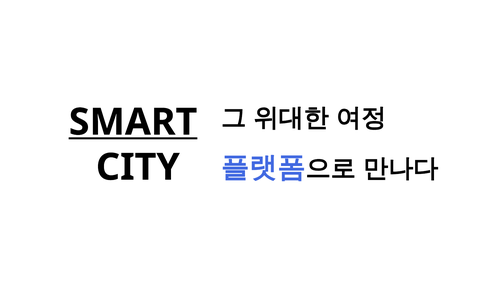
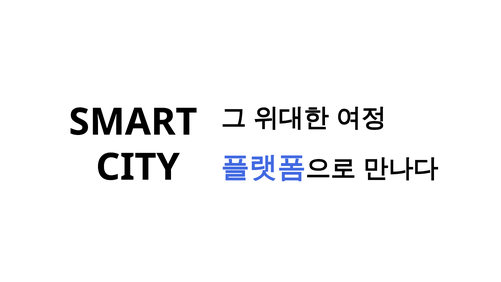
SMART underline: present -> none
